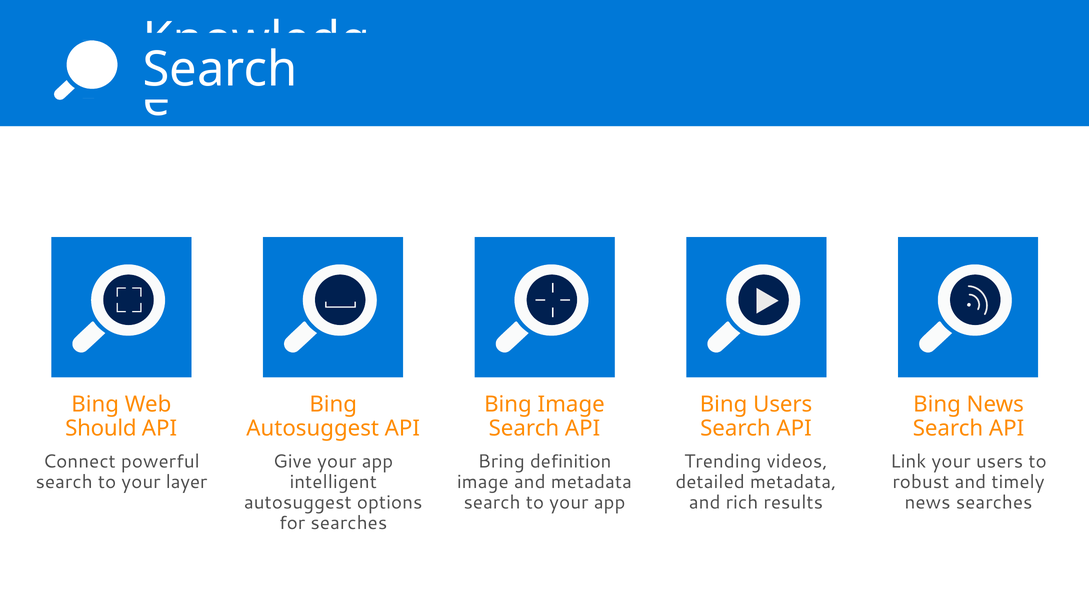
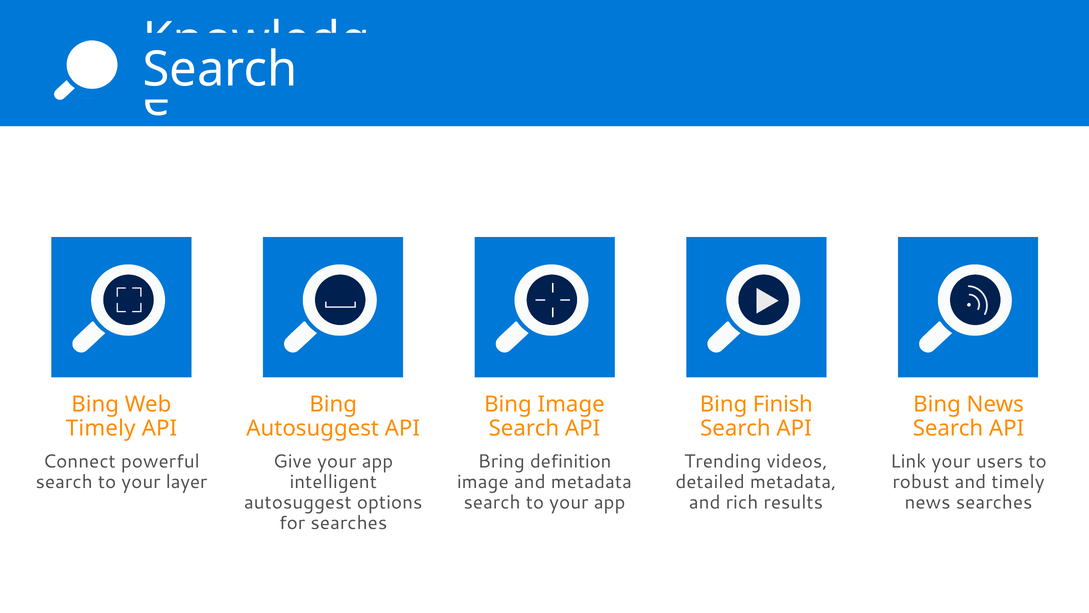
Bing Users: Users -> Finish
Should at (101, 428): Should -> Timely
